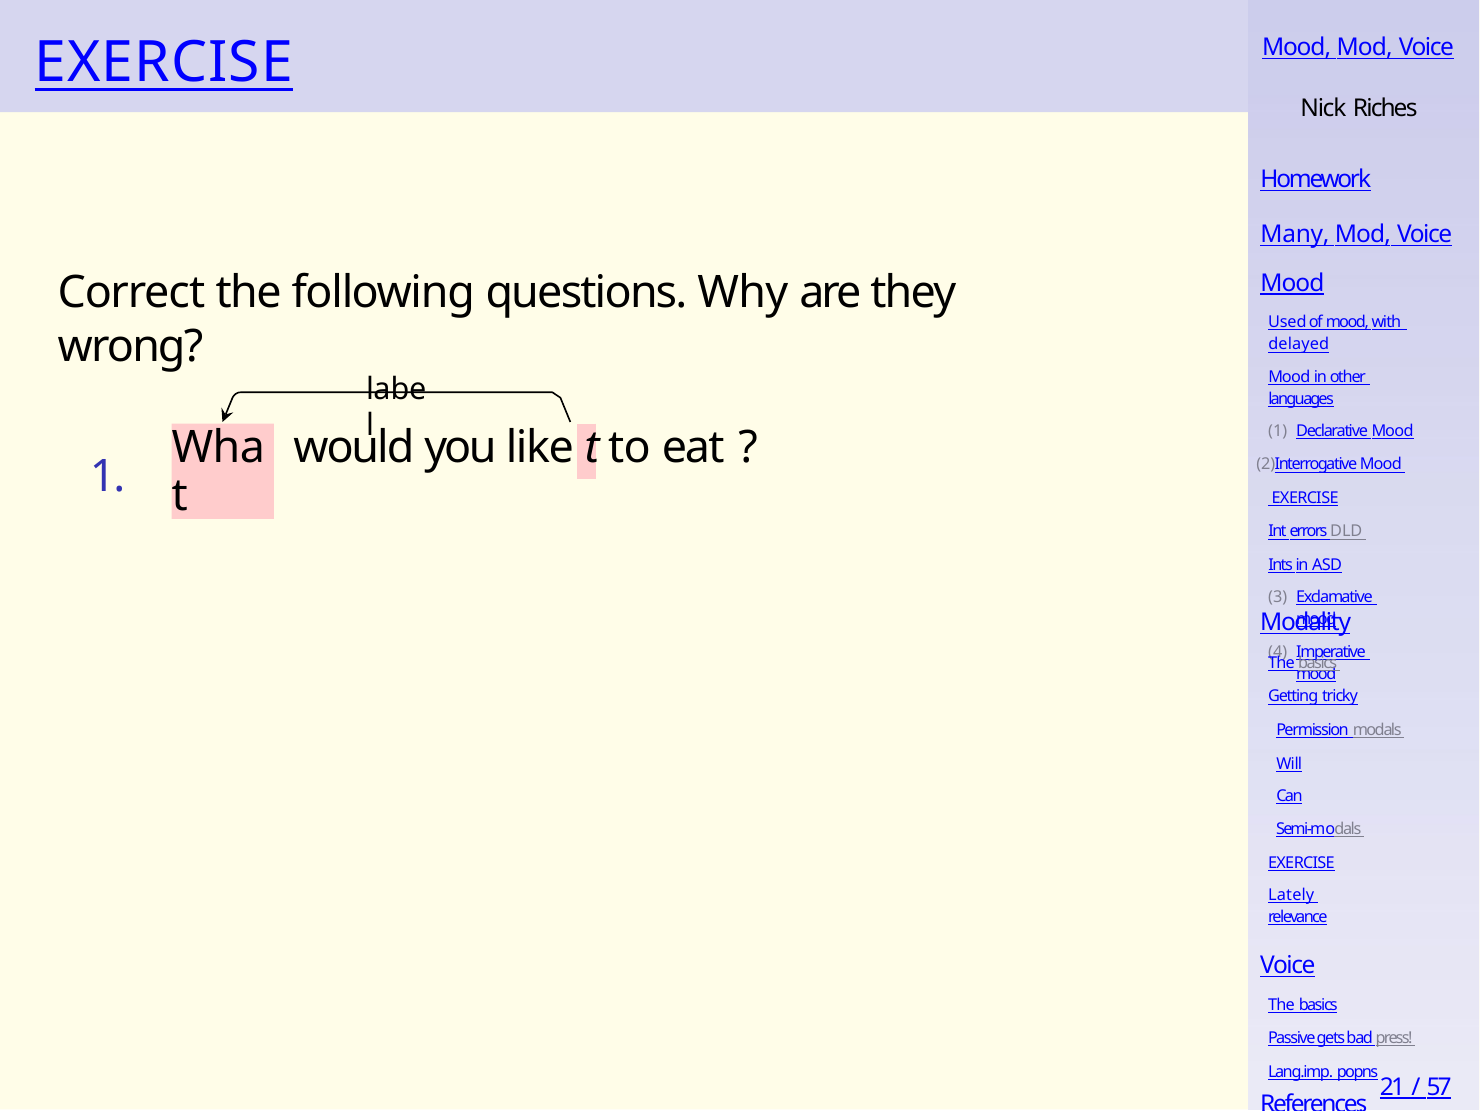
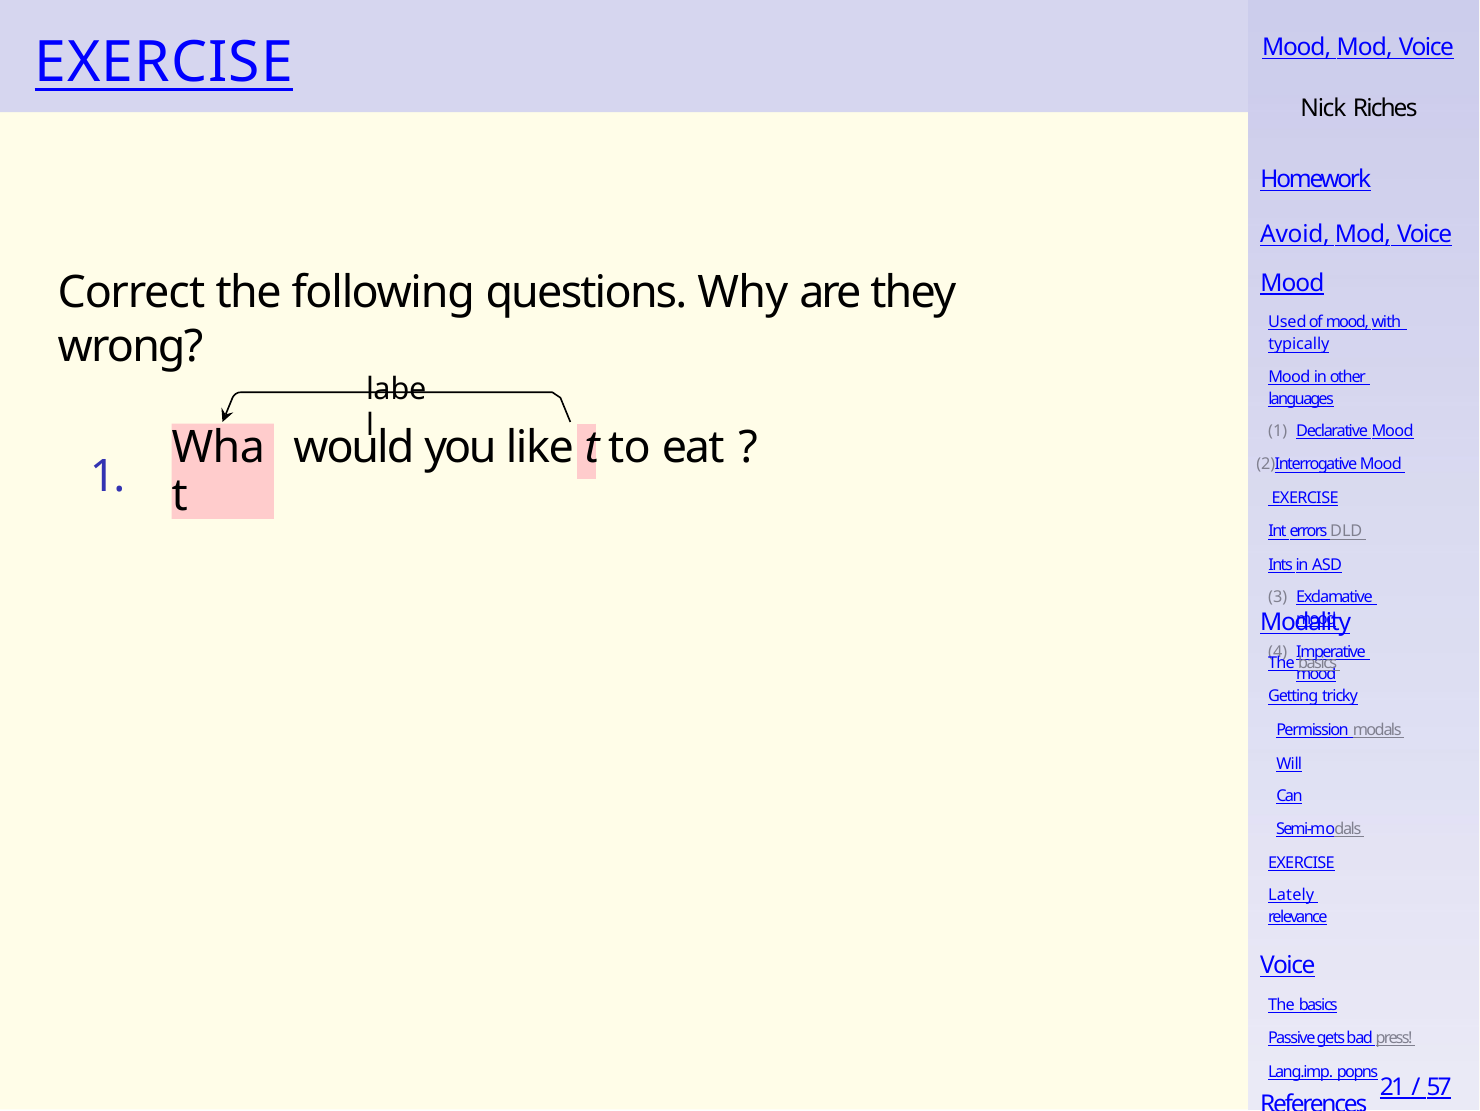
Many: Many -> Avoid
delayed: delayed -> typically
